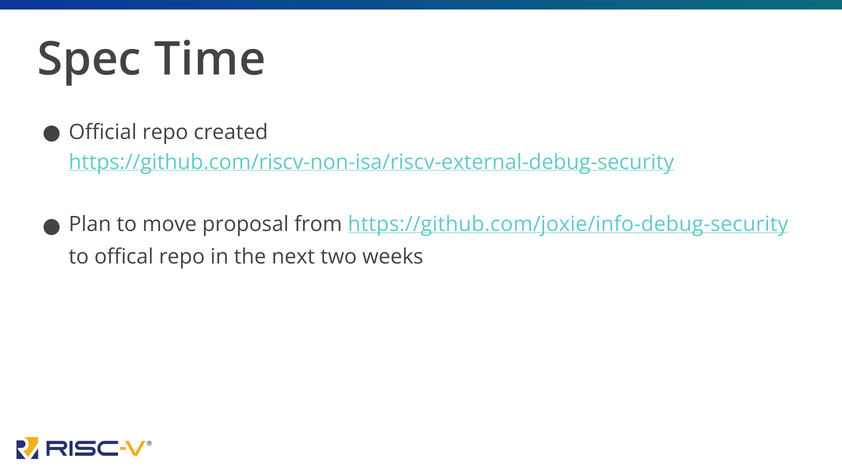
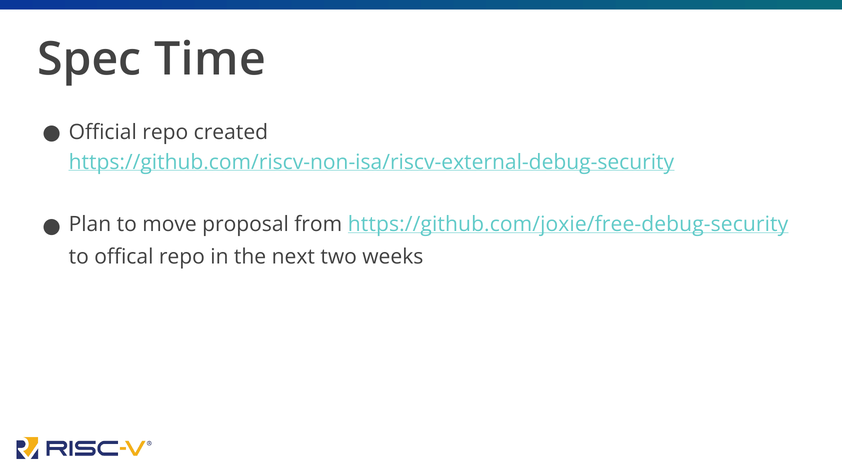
https://github.com/joxie/info-debug-security: https://github.com/joxie/info-debug-security -> https://github.com/joxie/free-debug-security
